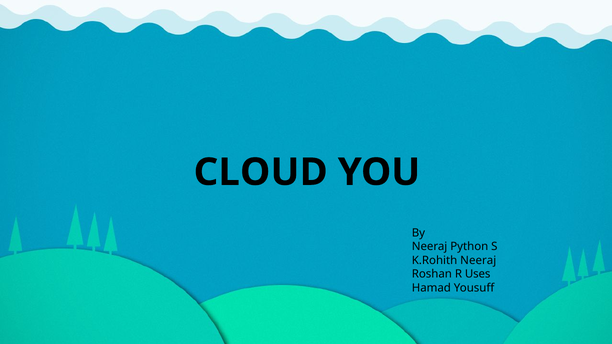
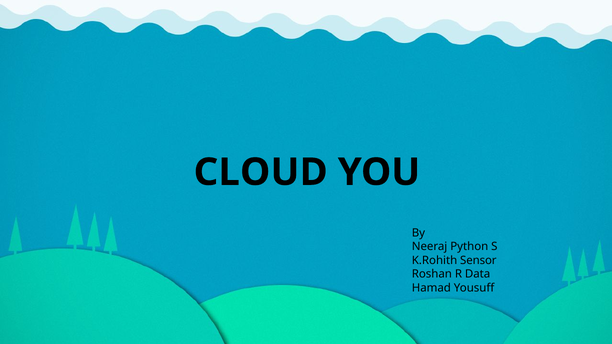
K.Rohith Neeraj: Neeraj -> Sensor
Uses: Uses -> Data
